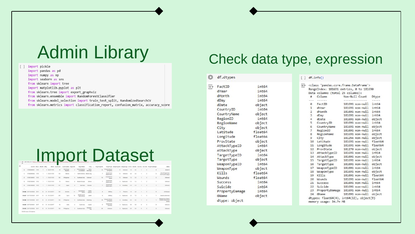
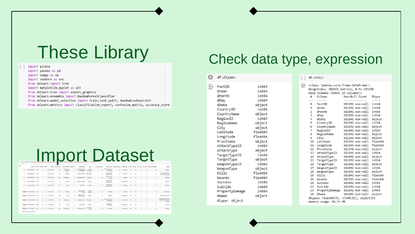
Admin: Admin -> These
